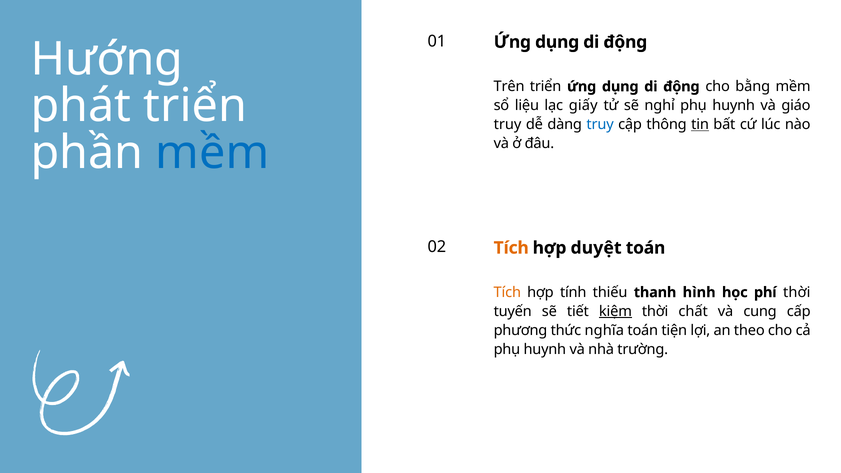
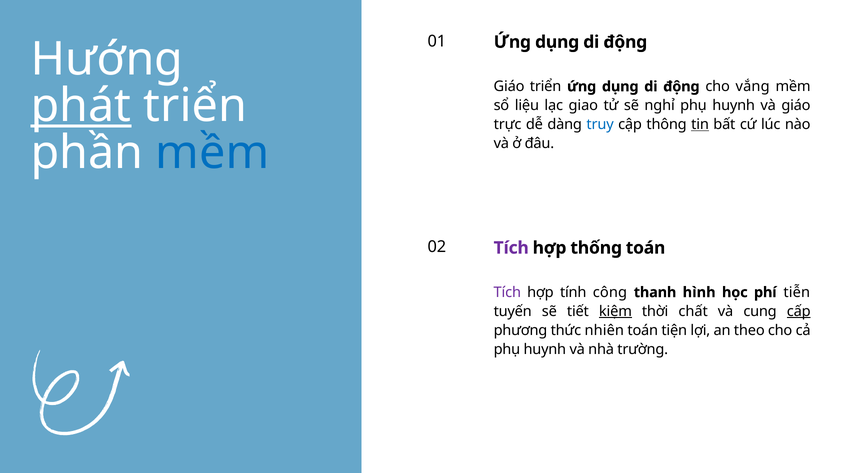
Trên at (509, 87): Trên -> Giáo
bằng: bằng -> vắng
phát underline: none -> present
giấy: giấy -> giao
truy at (508, 124): truy -> trực
Tích at (511, 248) colour: orange -> purple
duyệt: duyệt -> thống
Tích at (507, 292) colour: orange -> purple
thiếu: thiếu -> công
phí thời: thời -> tiễn
cấp underline: none -> present
nghĩa: nghĩa -> nhiên
